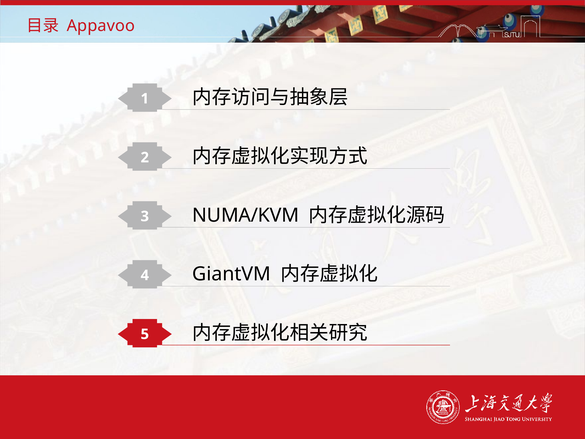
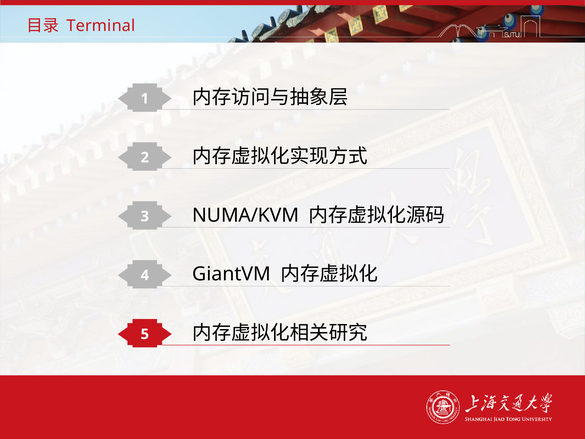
Appavoo: Appavoo -> Terminal
